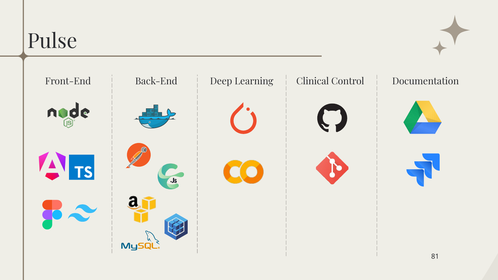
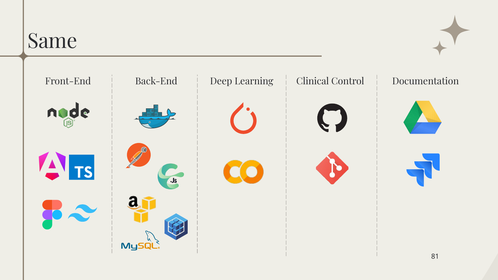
Pulse: Pulse -> Same
